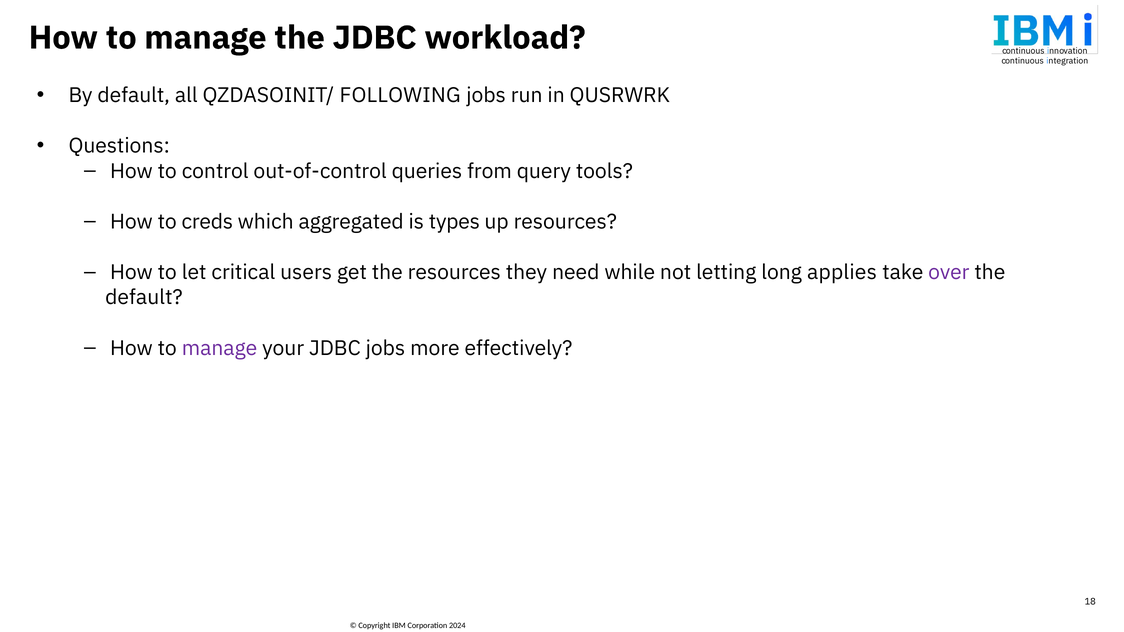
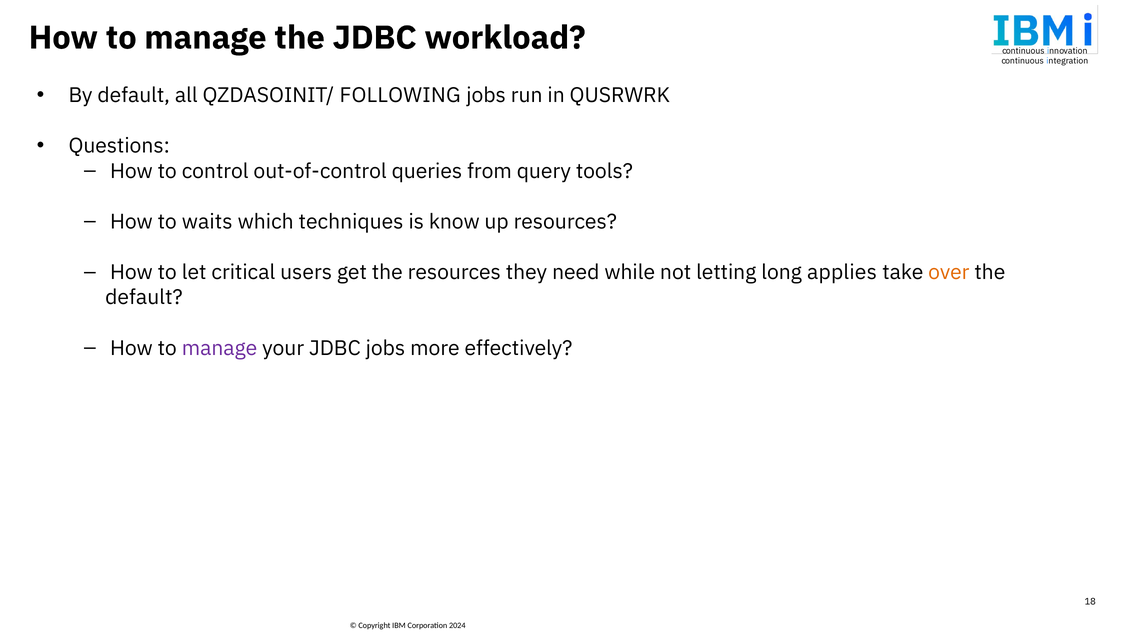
creds: creds -> waits
aggregated: aggregated -> techniques
types: types -> know
over colour: purple -> orange
